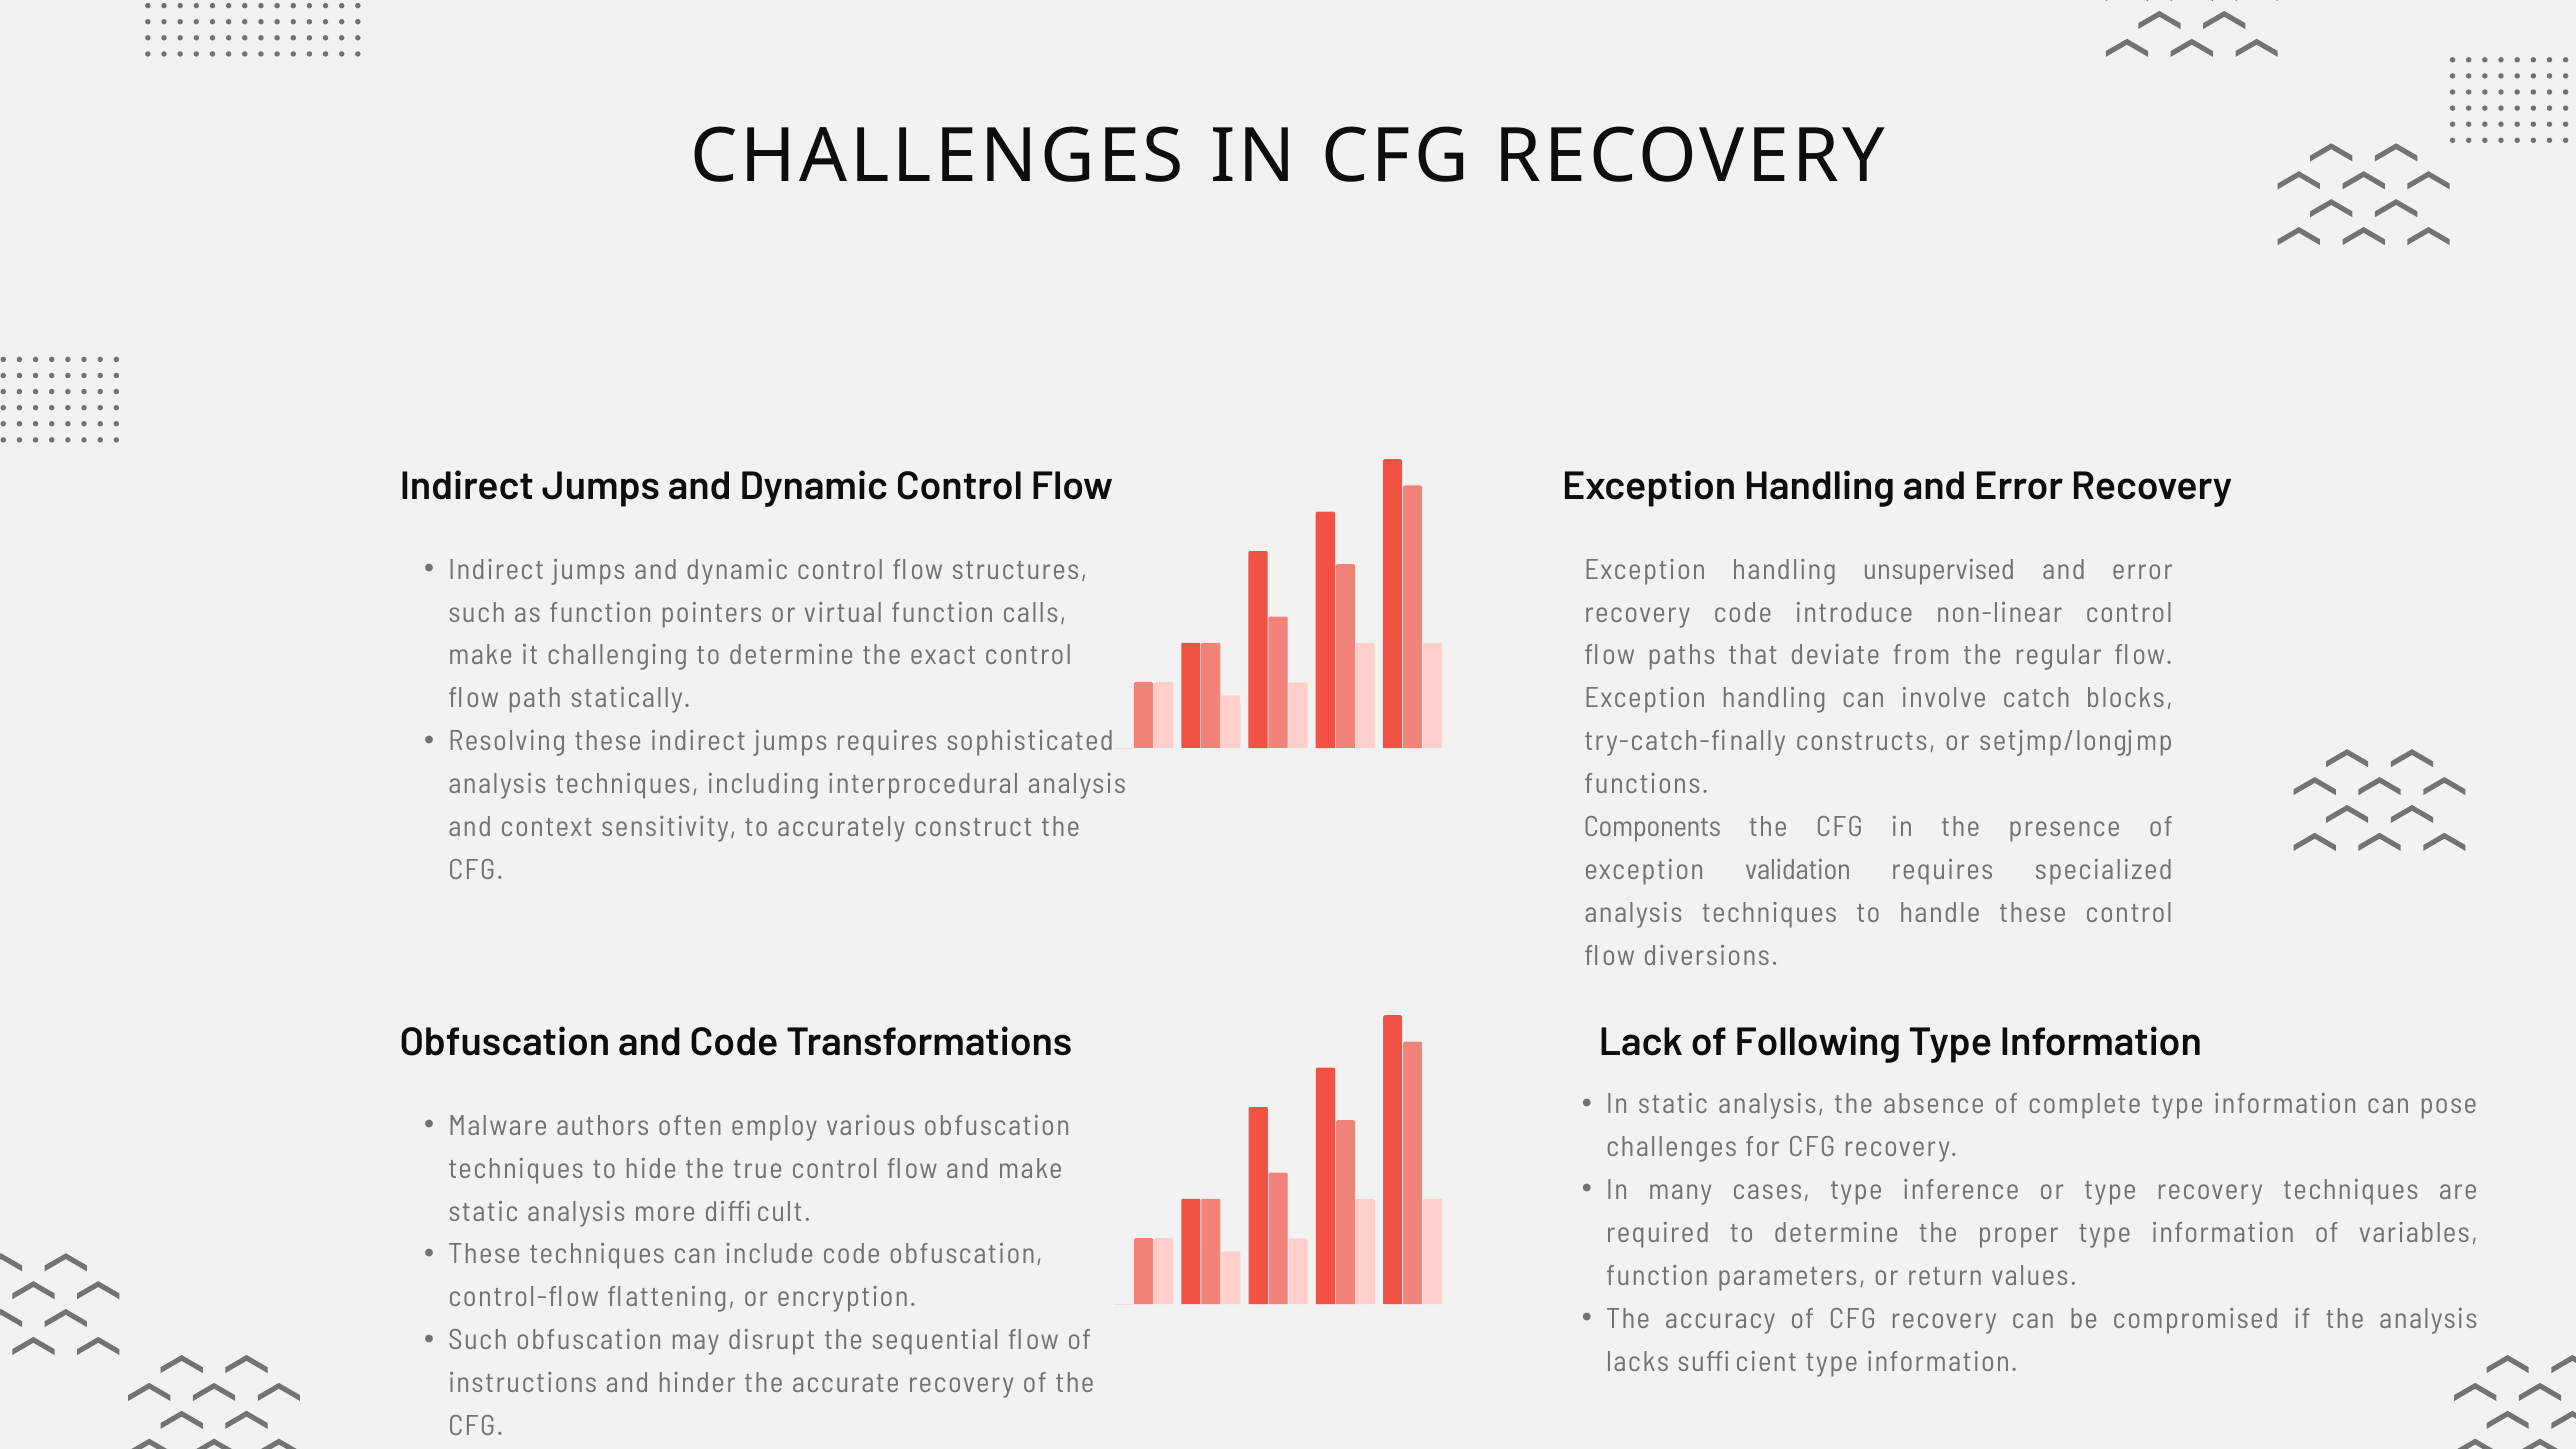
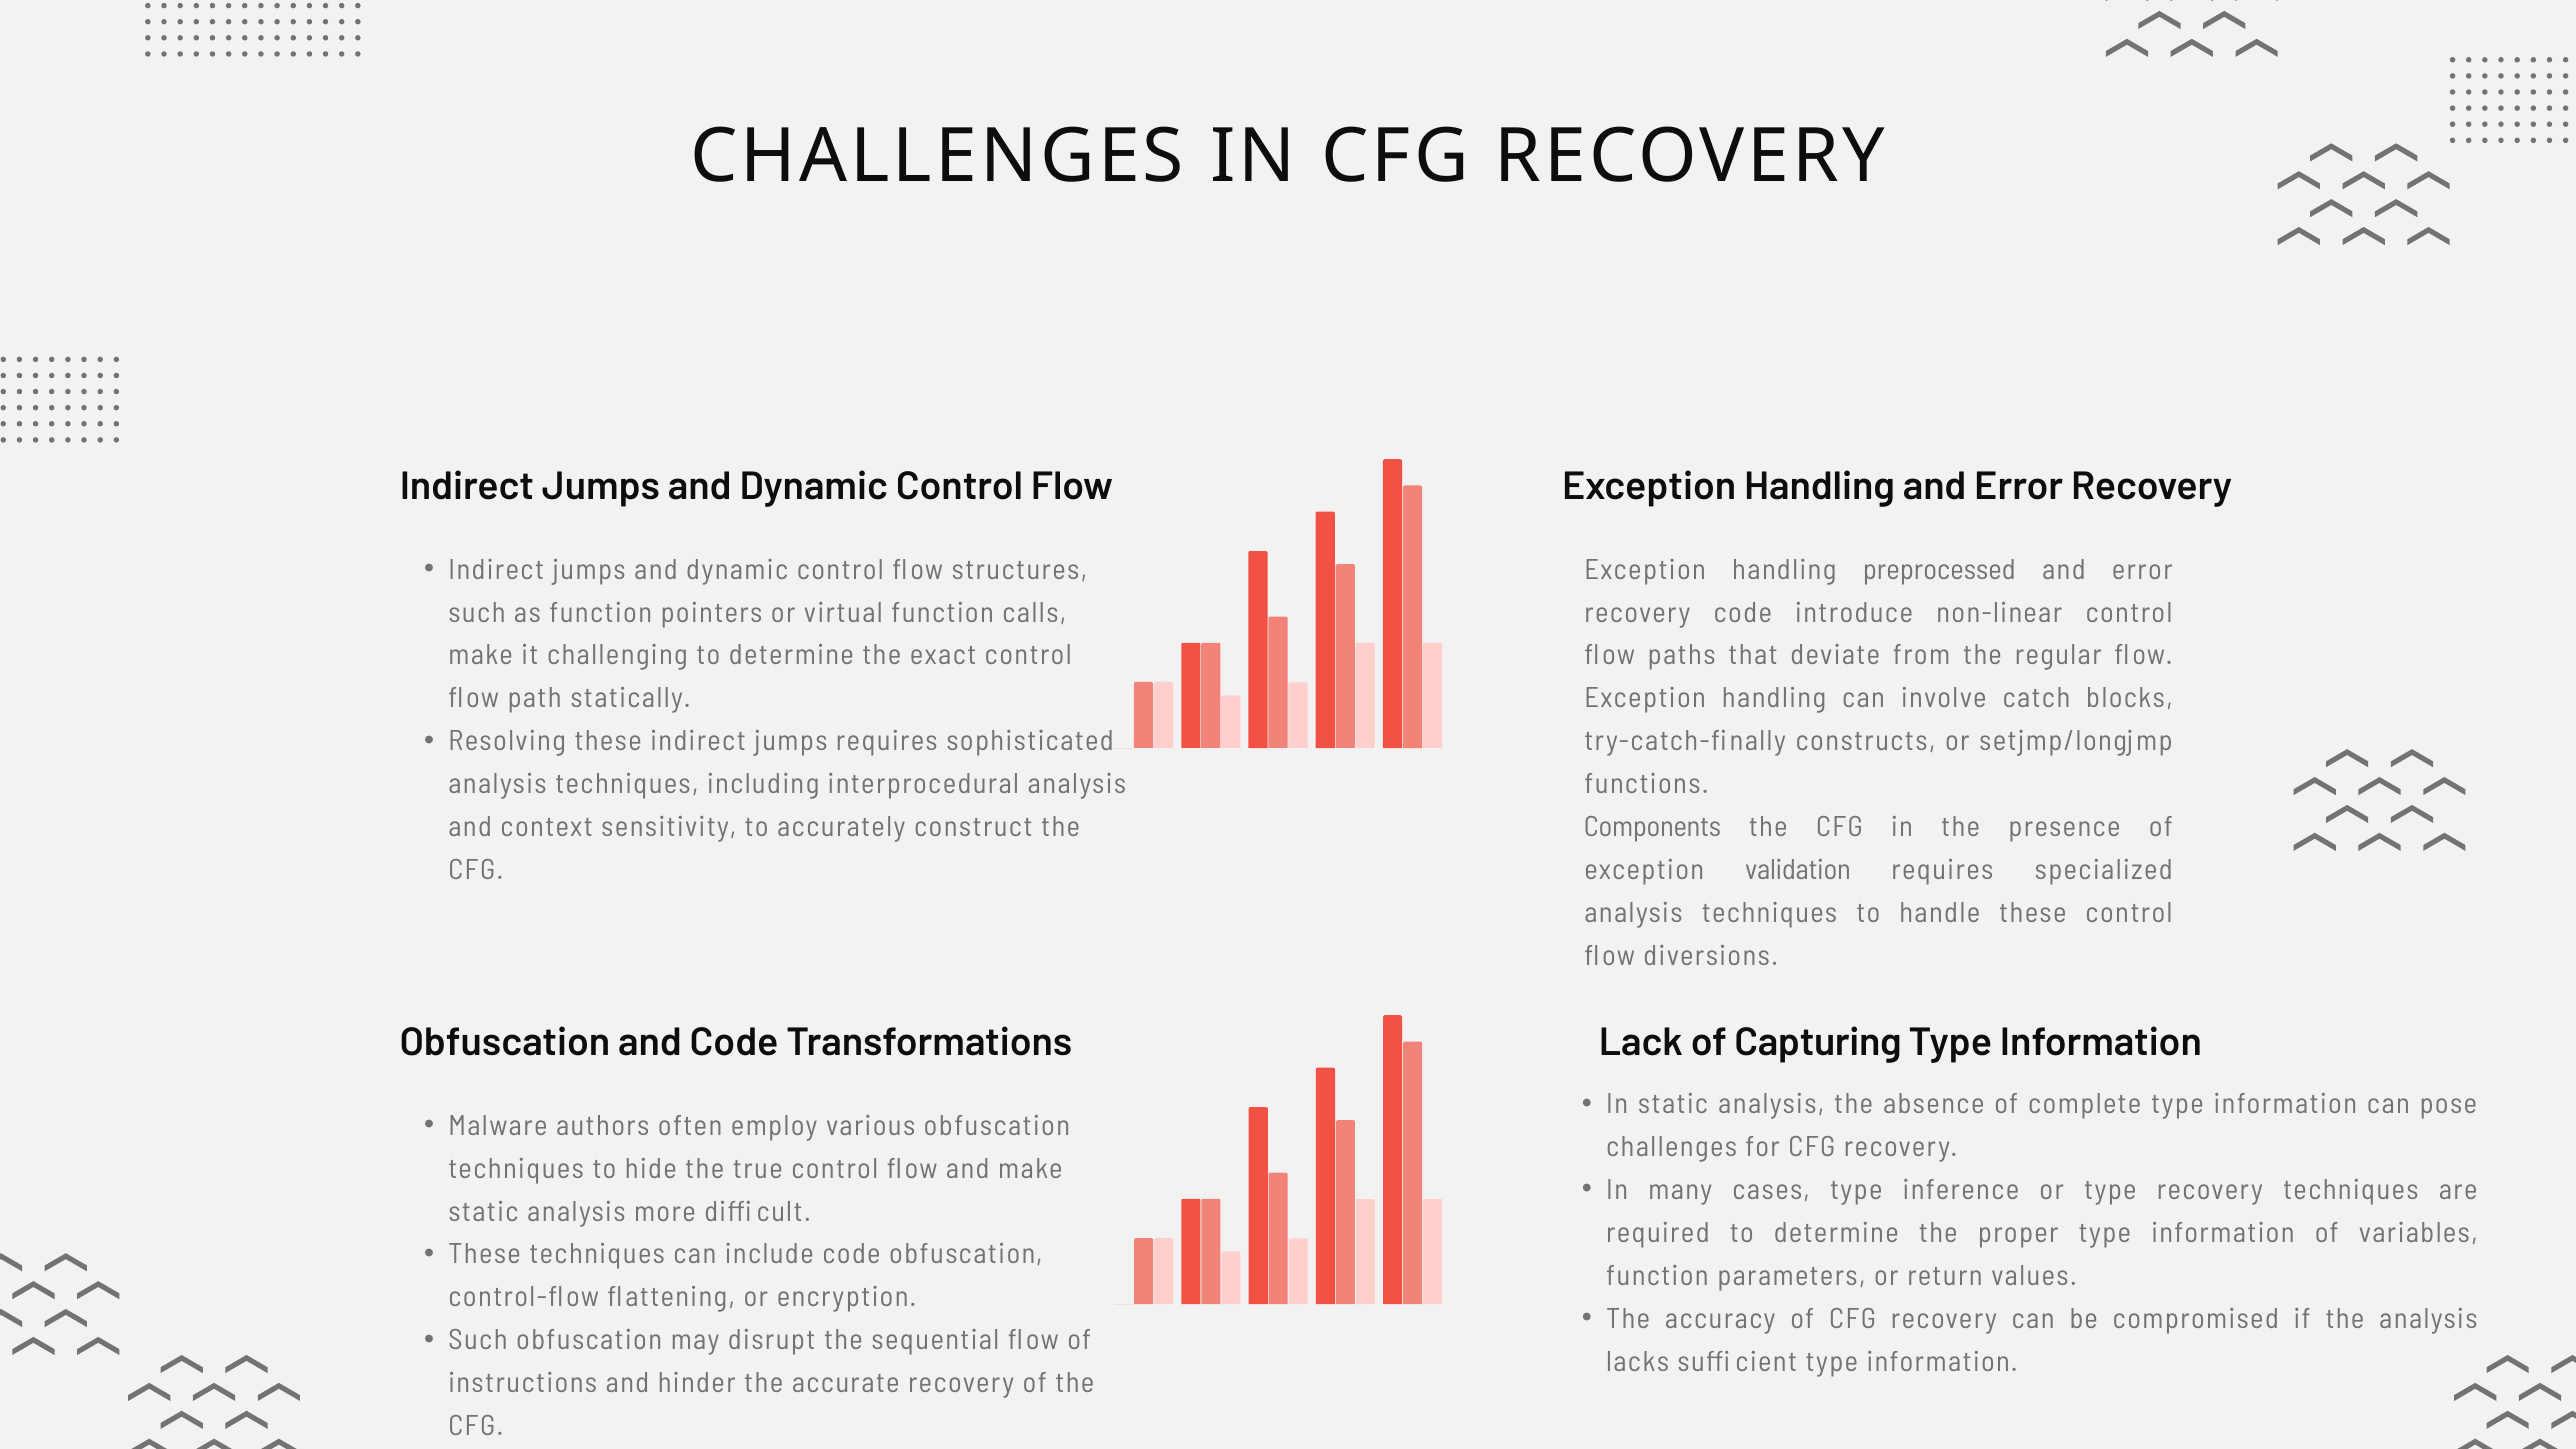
unsupervised: unsupervised -> preprocessed
Following: Following -> Capturing
